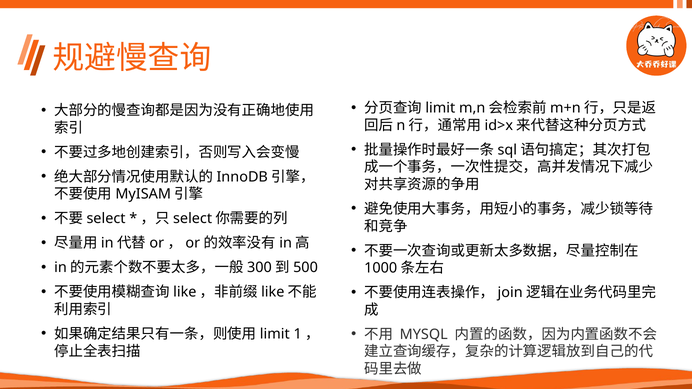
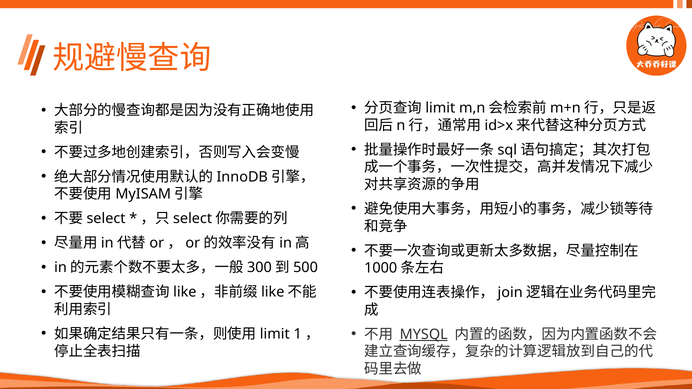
MYSQL underline: none -> present
